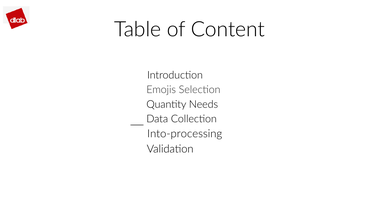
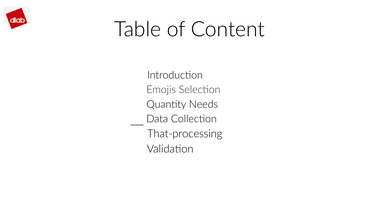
Into-processing: Into-processing -> That-processing
